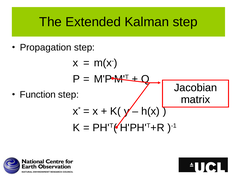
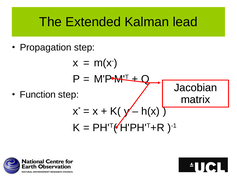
Kalman step: step -> lead
